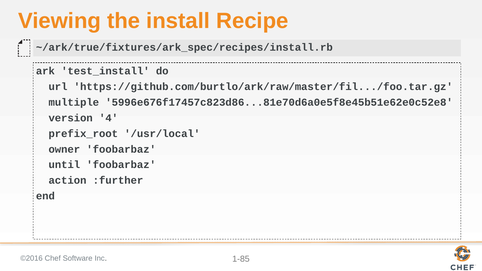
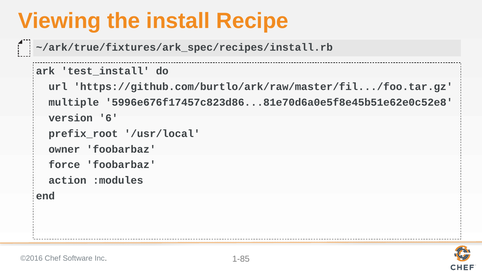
4: 4 -> 6
until: until -> force
:further: :further -> :modules
